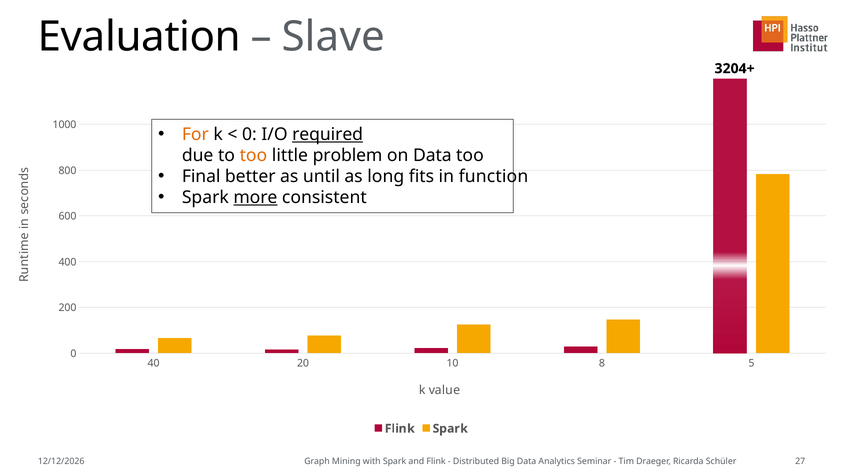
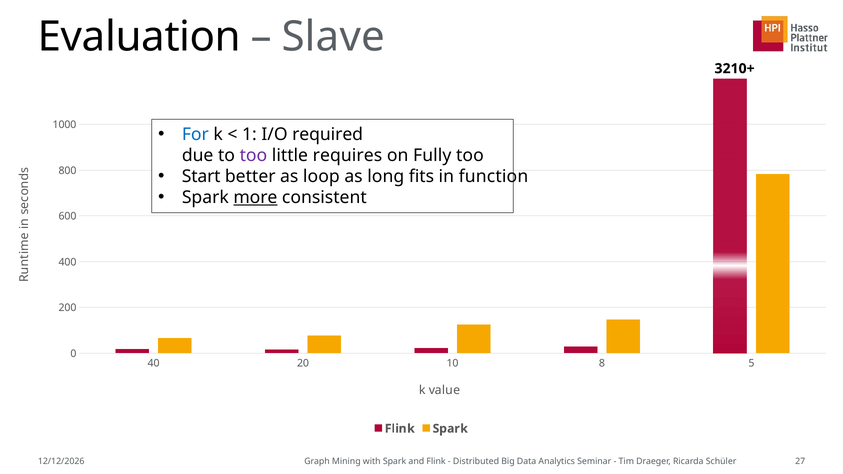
3204+: 3204+ -> 3210+
For colour: orange -> blue
0 at (249, 134): 0 -> 1
required underline: present -> none
too at (253, 155) colour: orange -> purple
problem: problem -> requires
on Data: Data -> Fully
Final: Final -> Start
until: until -> loop
